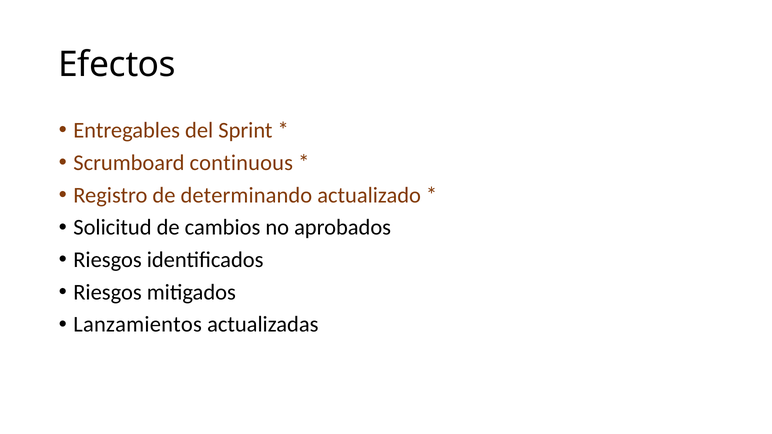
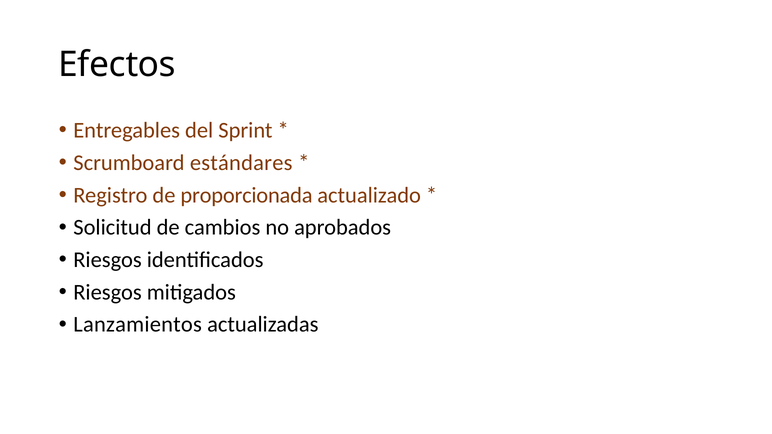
continuous: continuous -> estándares
determinando: determinando -> proporcionada
